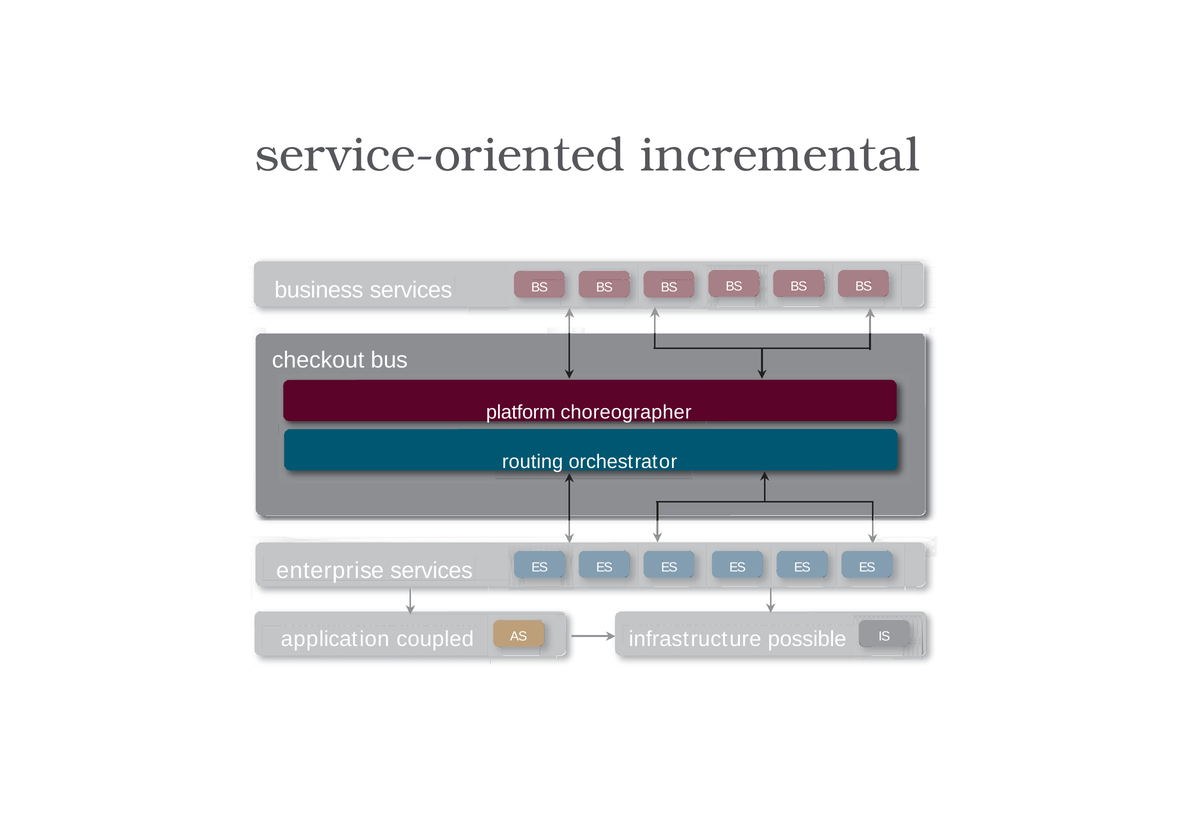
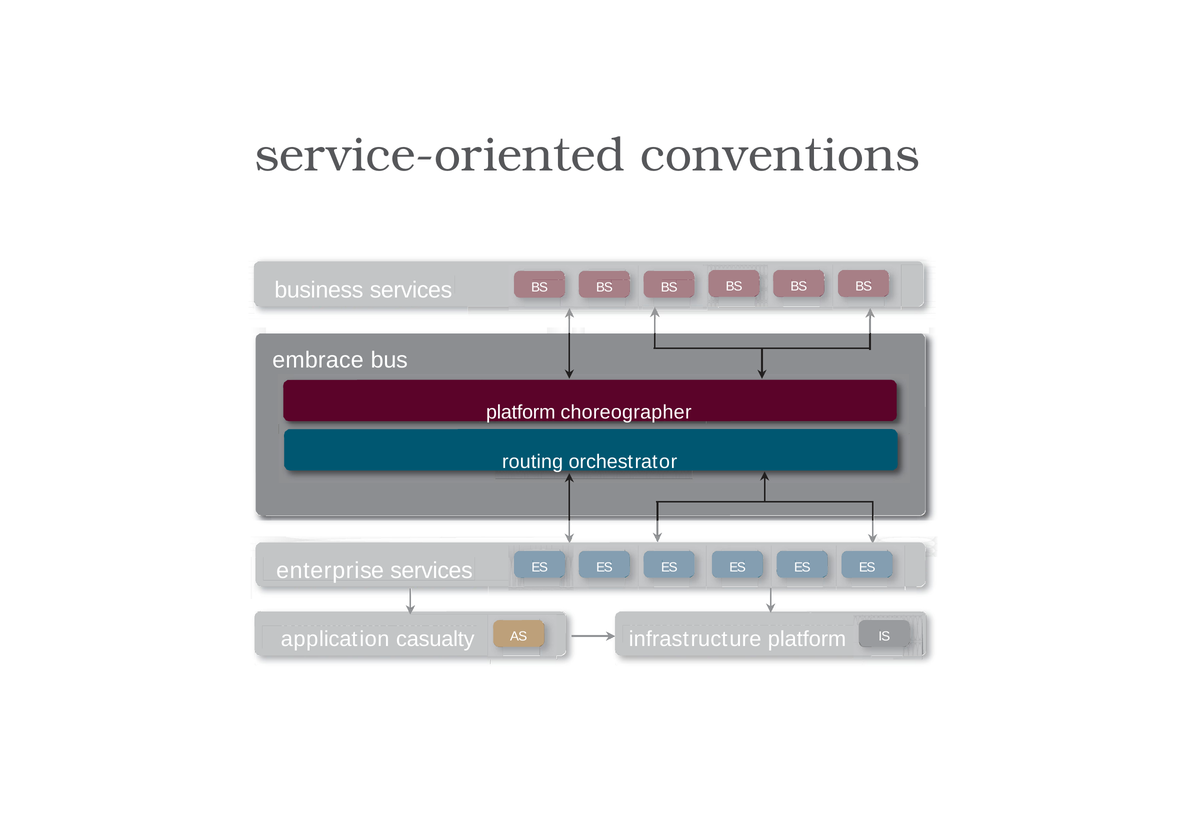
incremental: incremental -> conventions
checkout: checkout -> embrace
coupled: coupled -> casualty
infrastructure possible: possible -> platform
